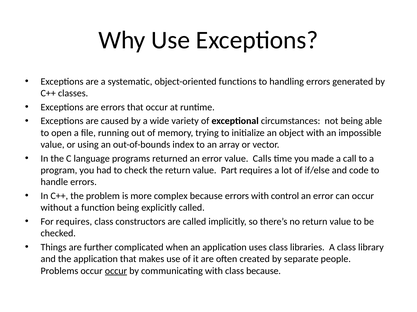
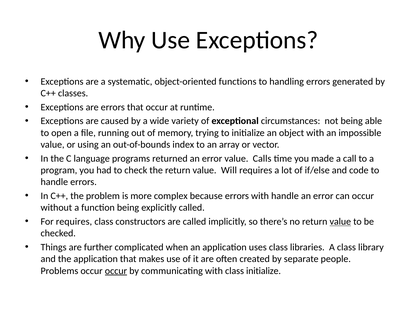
Part: Part -> Will
with control: control -> handle
value at (340, 222) underline: none -> present
class because: because -> initialize
